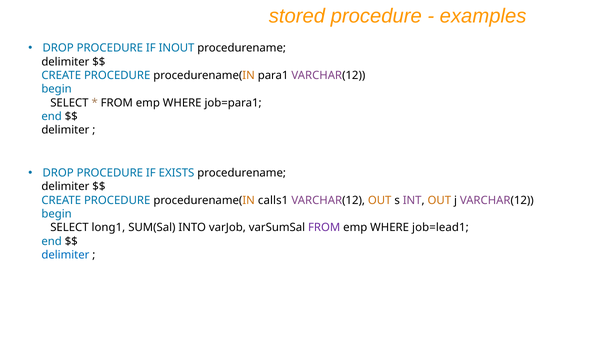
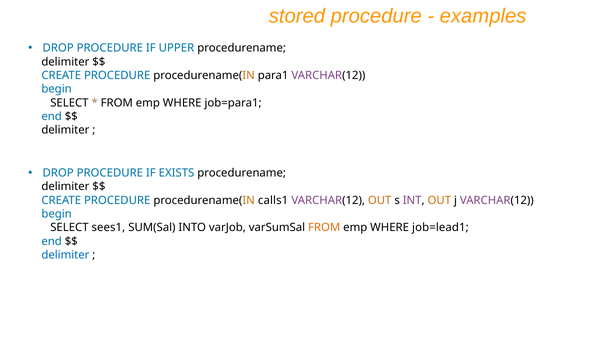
INOUT: INOUT -> UPPER
long1: long1 -> sees1
FROM at (324, 227) colour: purple -> orange
